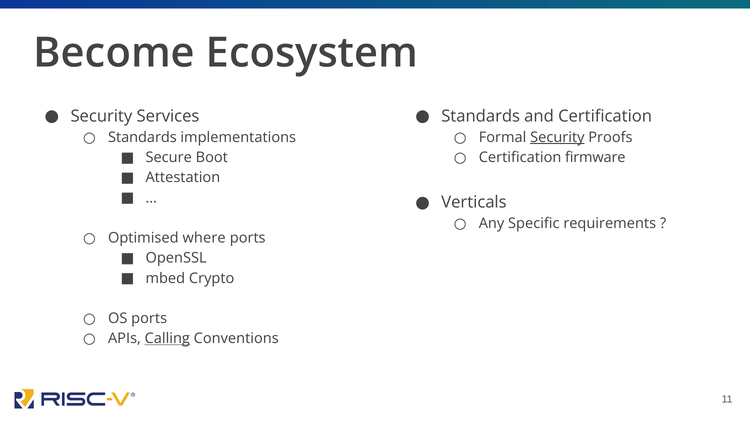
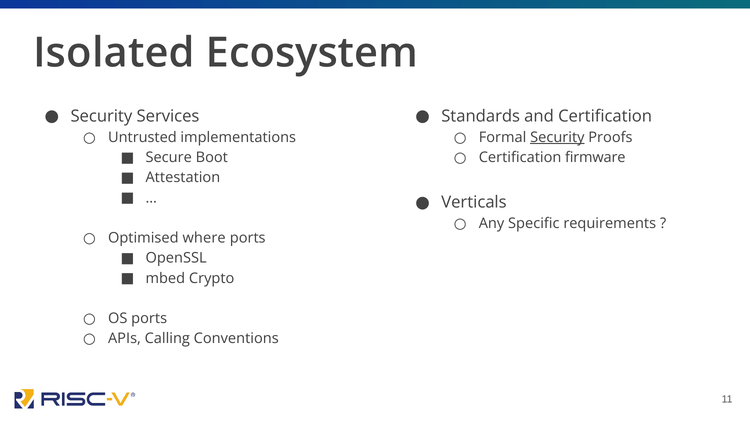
Become: Become -> Isolated
Standards at (142, 137): Standards -> Untrusted
Calling underline: present -> none
